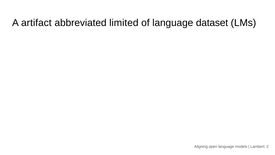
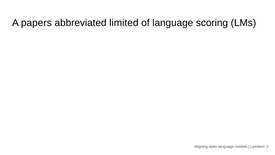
artifact: artifact -> papers
dataset: dataset -> scoring
